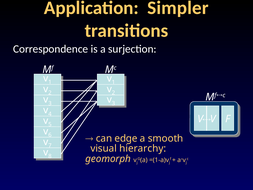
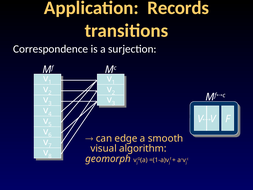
Simpler: Simpler -> Records
hierarchy: hierarchy -> algorithm
